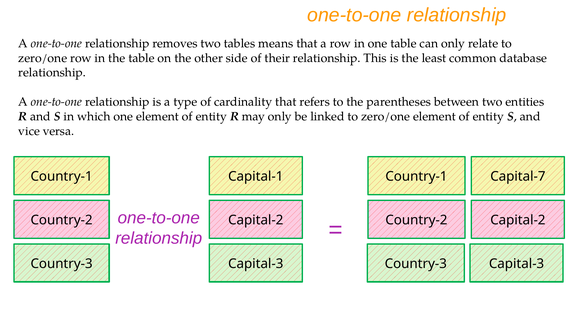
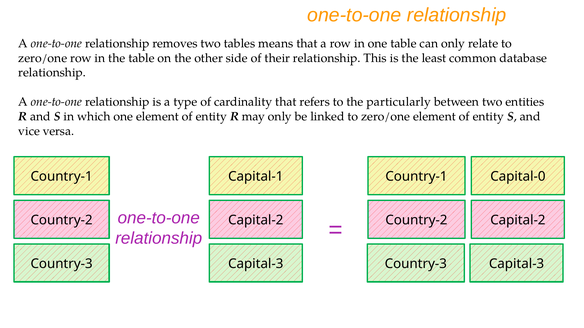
parentheses: parentheses -> particularly
Capital-7: Capital-7 -> Capital-0
